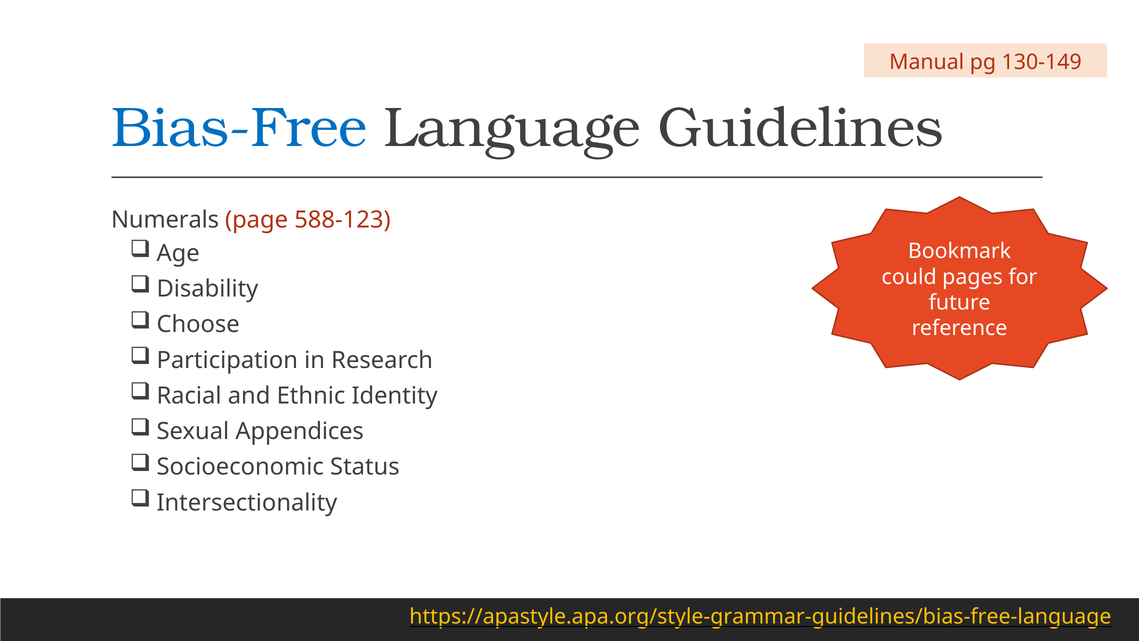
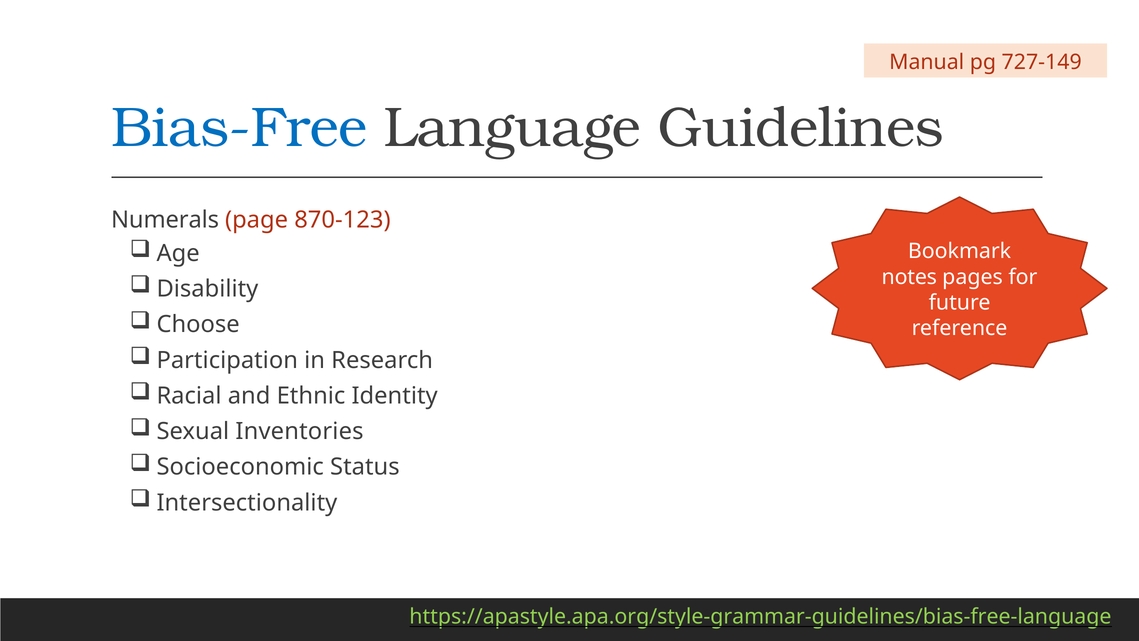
130-149: 130-149 -> 727-149
588-123: 588-123 -> 870-123
could: could -> notes
Appendices: Appendices -> Inventories
https://apastyle.apa.org/style-grammar-guidelines/bias-free-language colour: yellow -> light green
